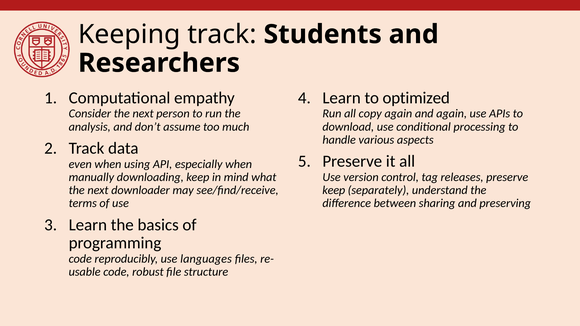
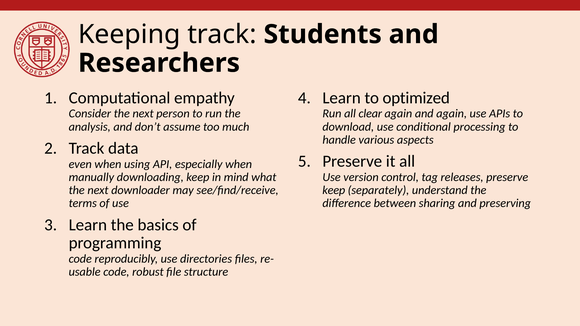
copy: copy -> clear
languages: languages -> directories
